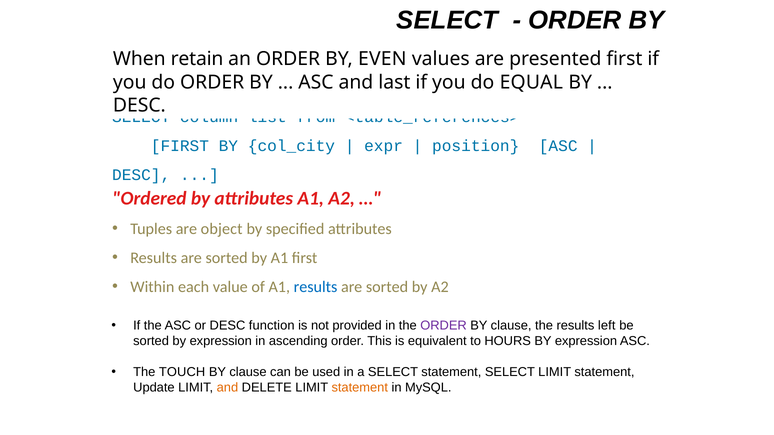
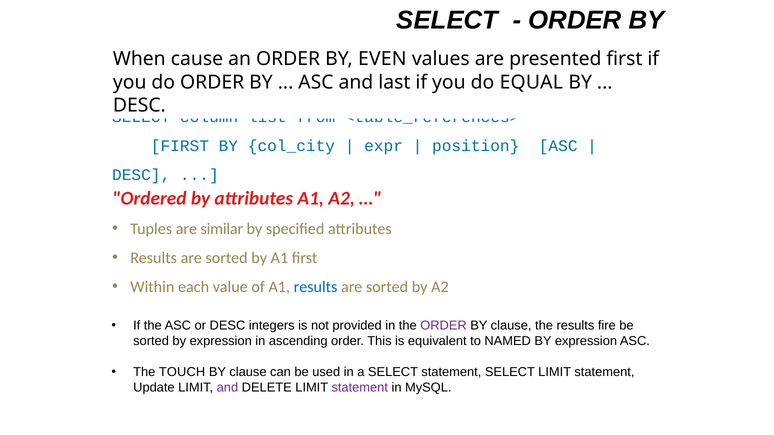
retain: retain -> cause
object: object -> similar
function: function -> integers
left: left -> fire
HOURS: HOURS -> NAMED
and at (227, 388) colour: orange -> purple
statement at (360, 388) colour: orange -> purple
